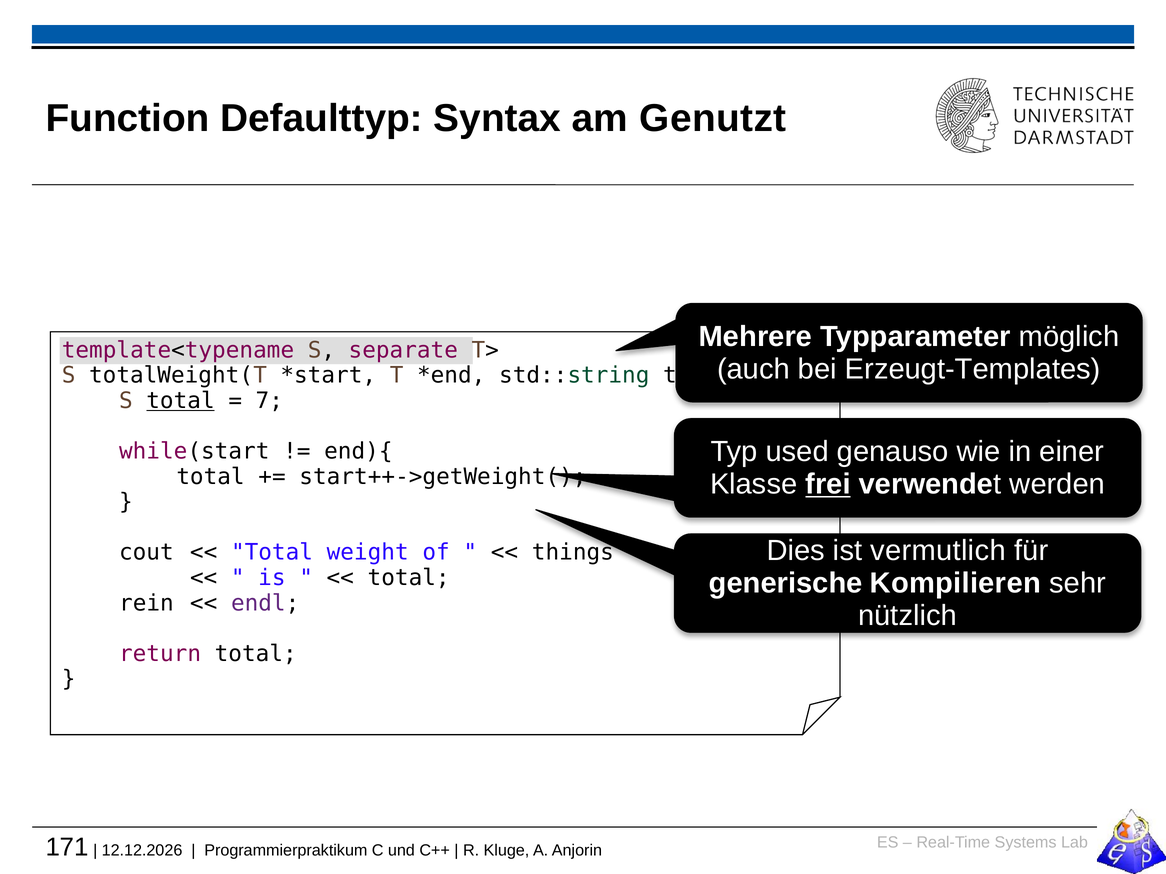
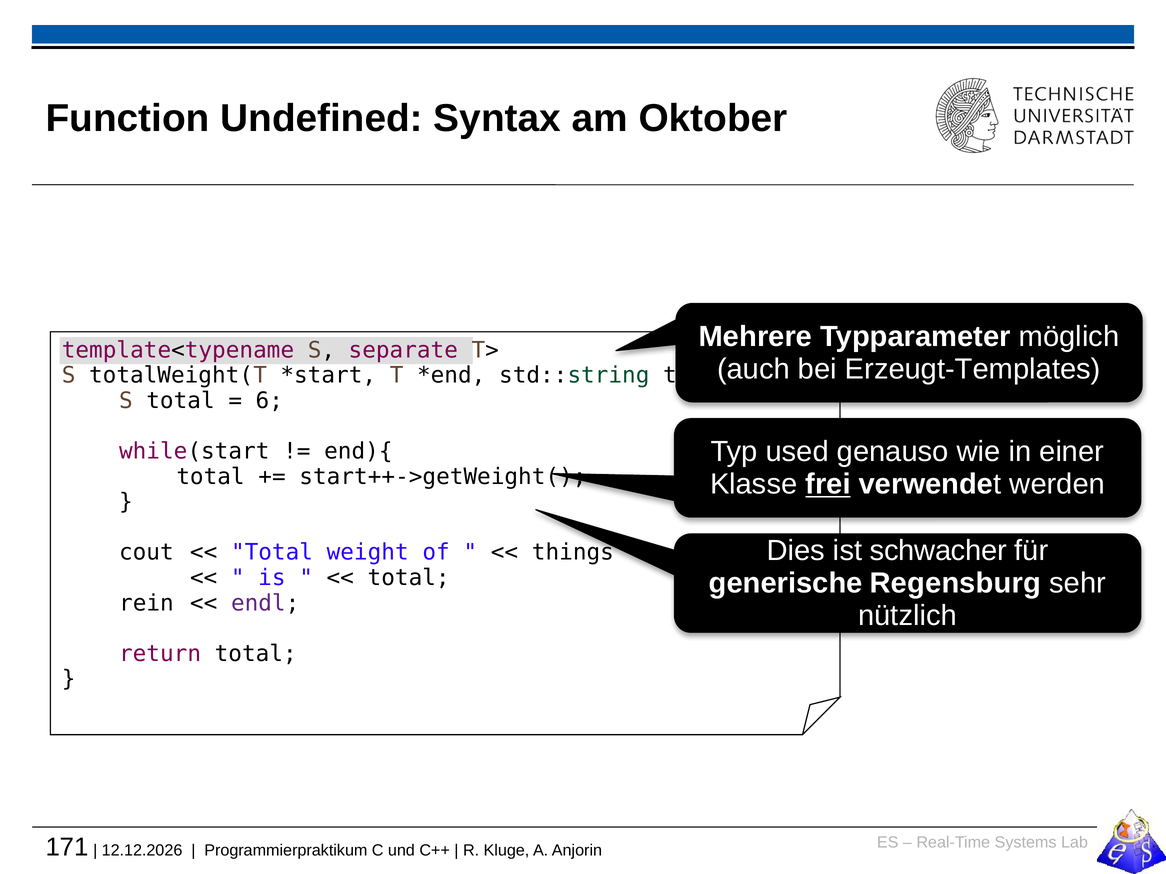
Defaulttyp: Defaulttyp -> Undefined
Genutzt: Genutzt -> Oktober
total at (180, 401) underline: present -> none
7: 7 -> 6
vermutlich: vermutlich -> schwacher
Kompilieren: Kompilieren -> Regensburg
